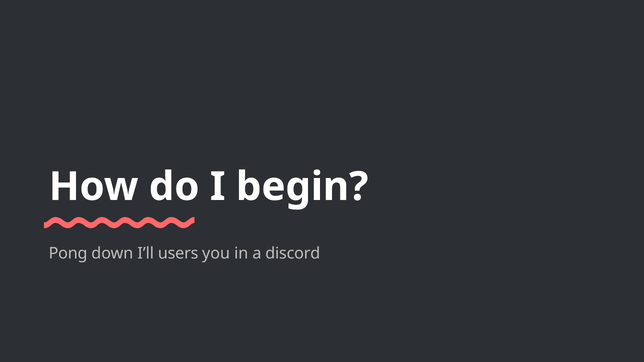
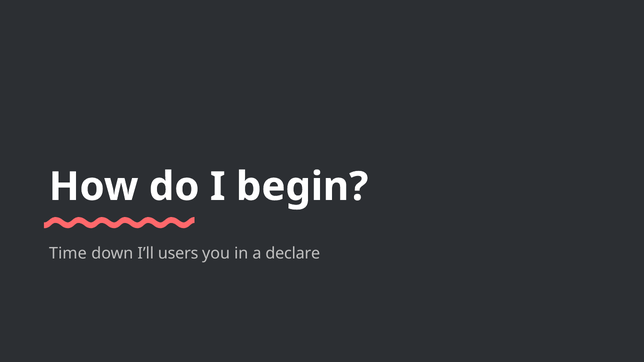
Pong: Pong -> Time
discord: discord -> declare
